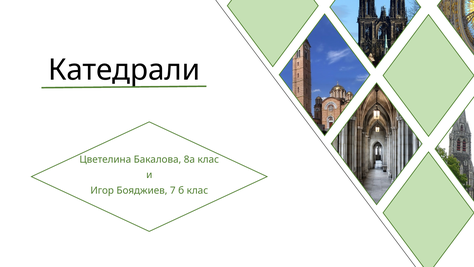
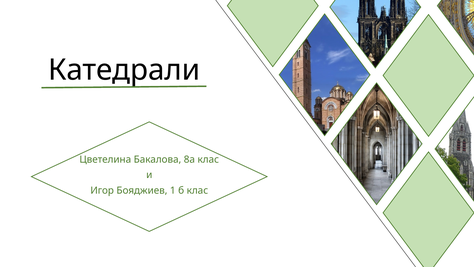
7: 7 -> 1
